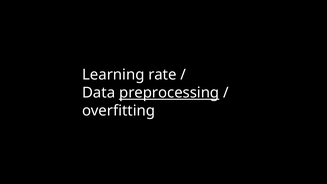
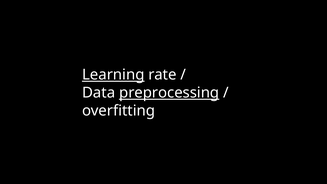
Learning underline: none -> present
